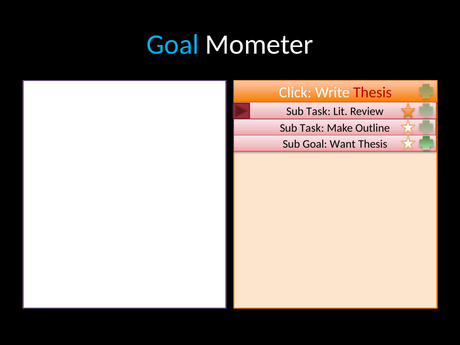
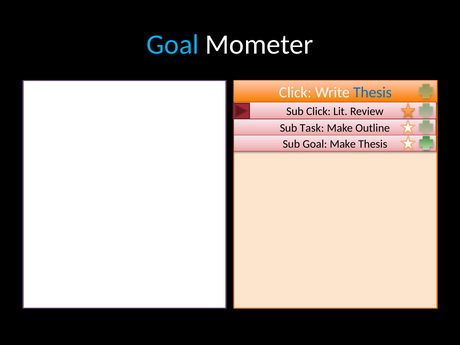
Thesis at (372, 92) colour: red -> blue
Task at (318, 111): Task -> Click
Goal Want: Want -> Make
